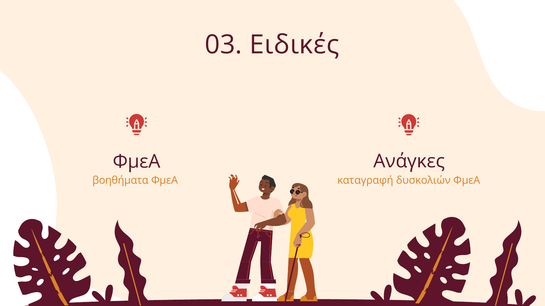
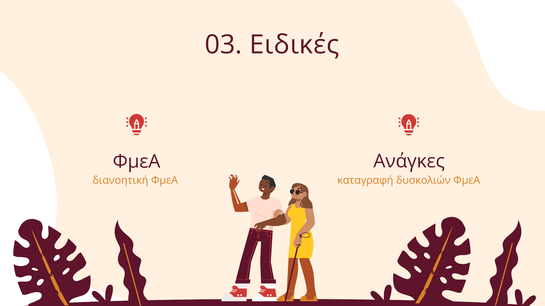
βοηθήματα: βοηθήματα -> διανοητική
